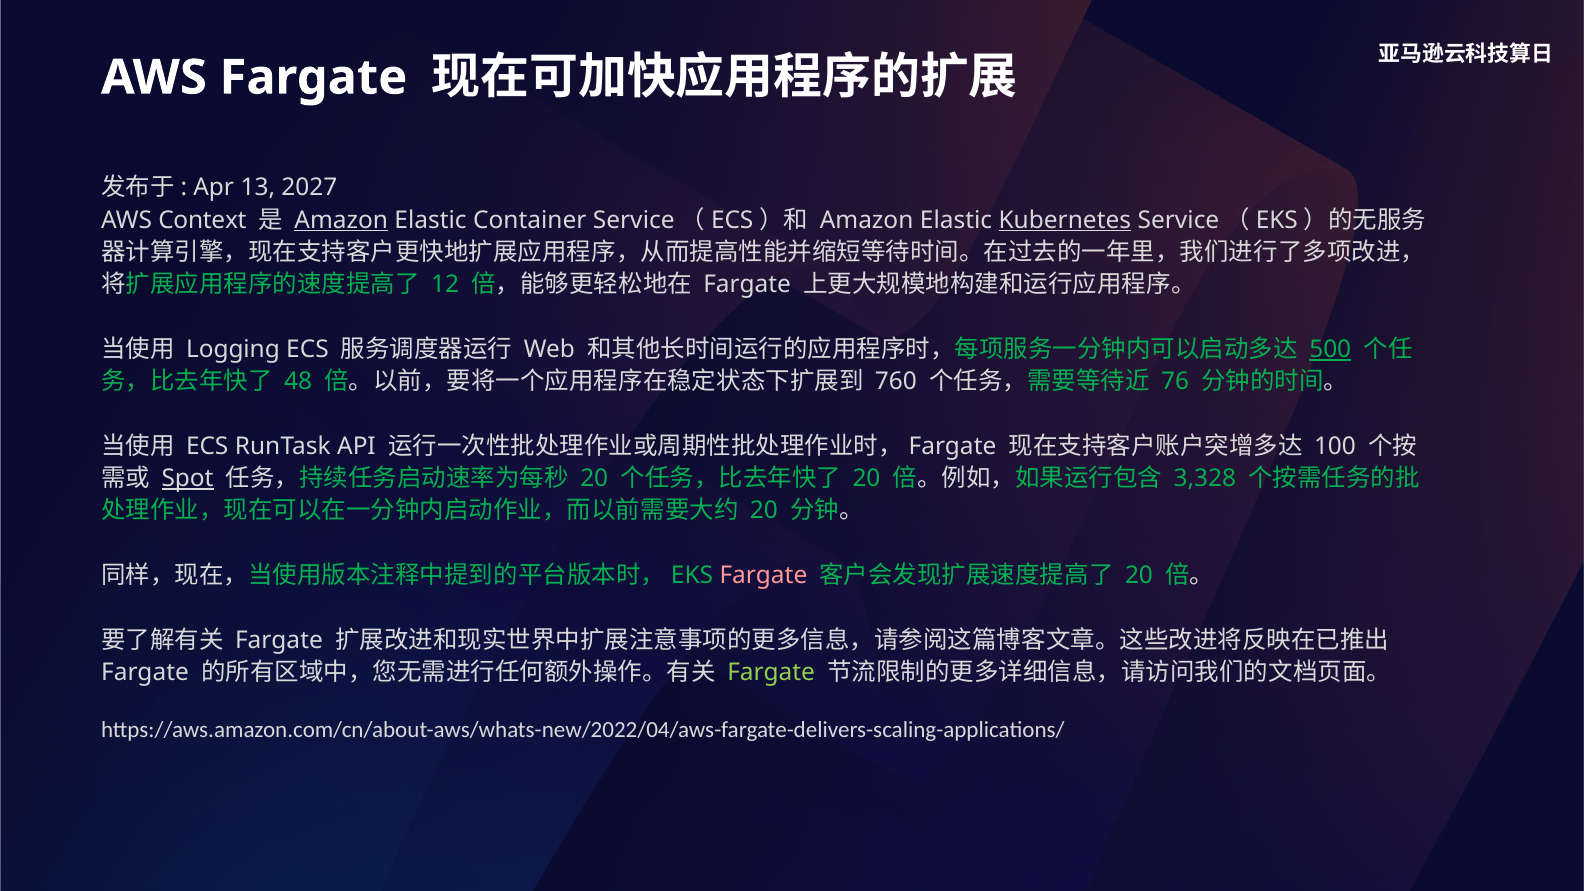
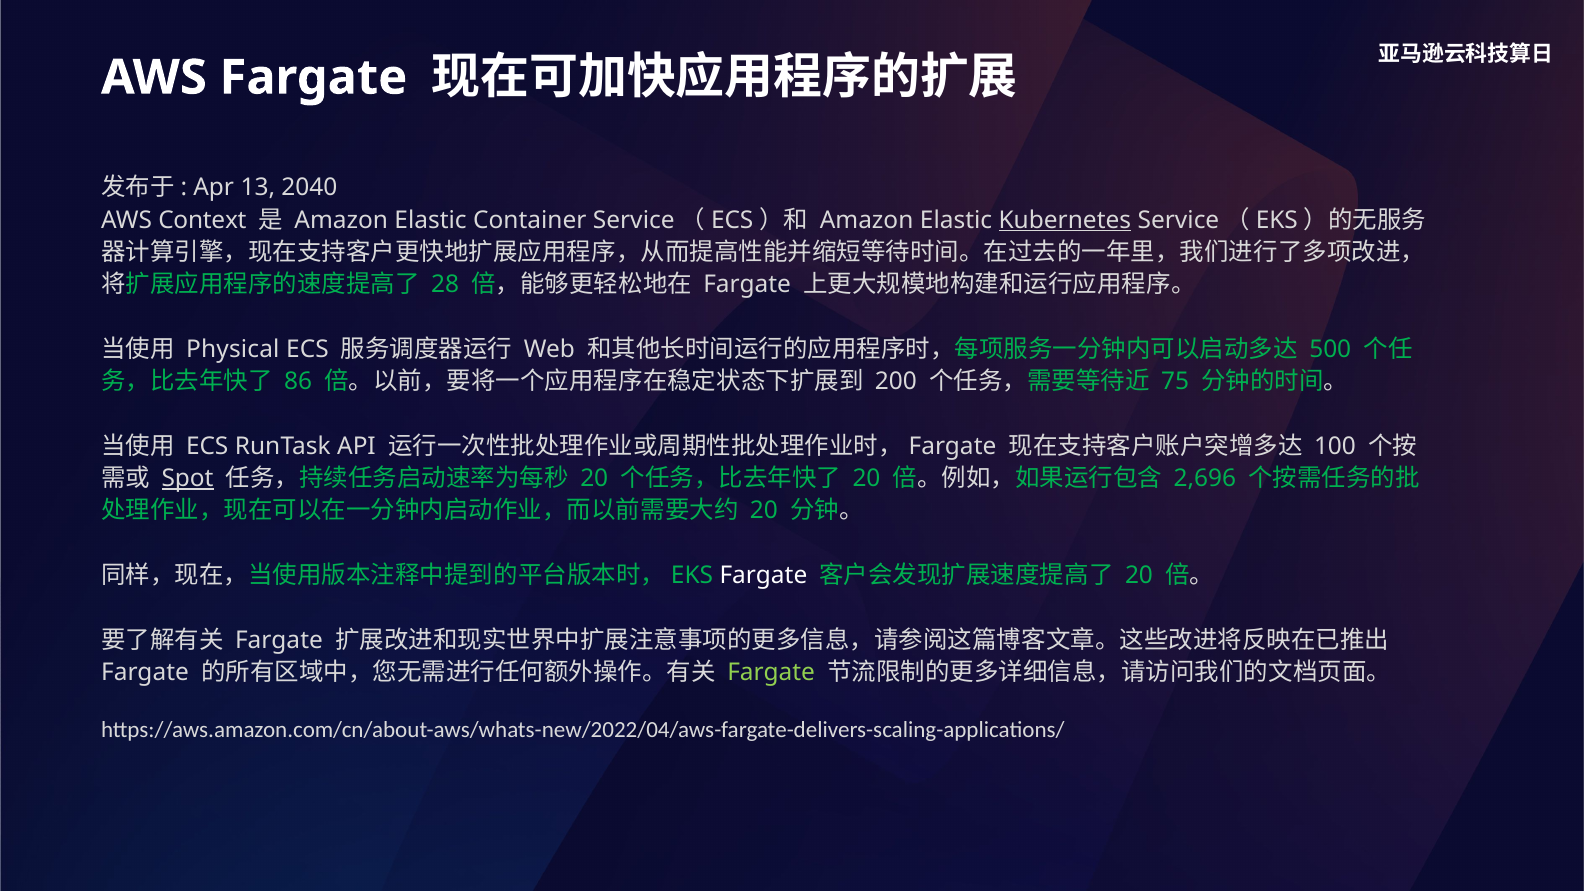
2027: 2027 -> 2040
Amazon at (341, 220) underline: present -> none
12: 12 -> 28
Logging: Logging -> Physical
500 underline: present -> none
48: 48 -> 86
760: 760 -> 200
76: 76 -> 75
3,328: 3,328 -> 2,696
Fargate at (763, 576) colour: pink -> white
